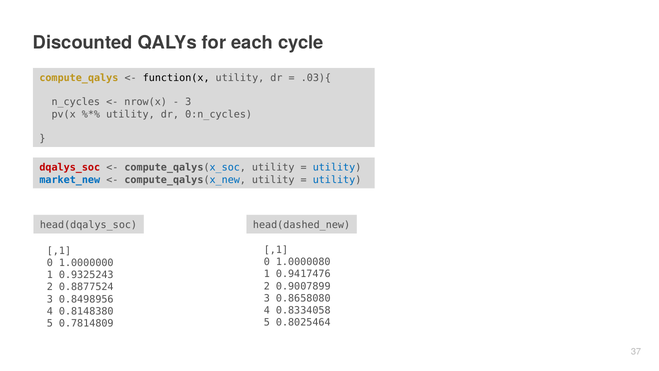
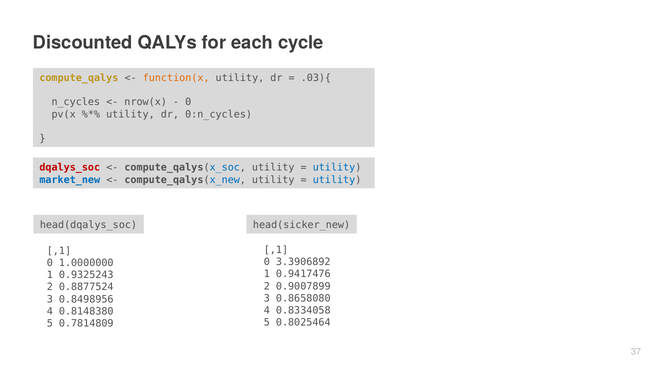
function(x colour: black -> orange
3 at (188, 102): 3 -> 0
head(dashed_new: head(dashed_new -> head(sicker_new
1.0000080: 1.0000080 -> 3.3906892
